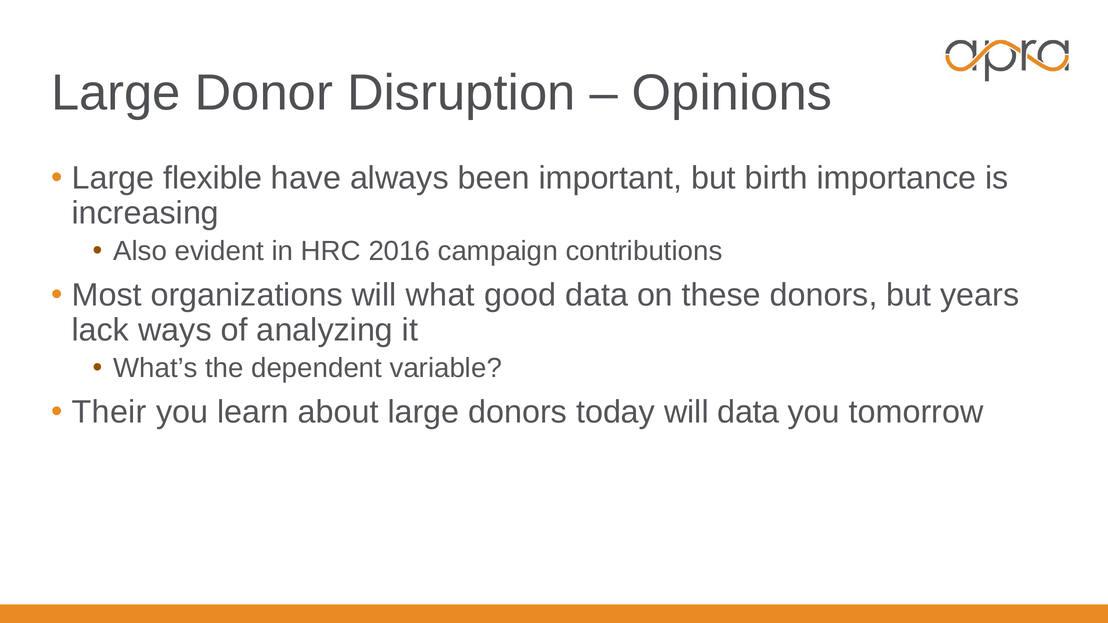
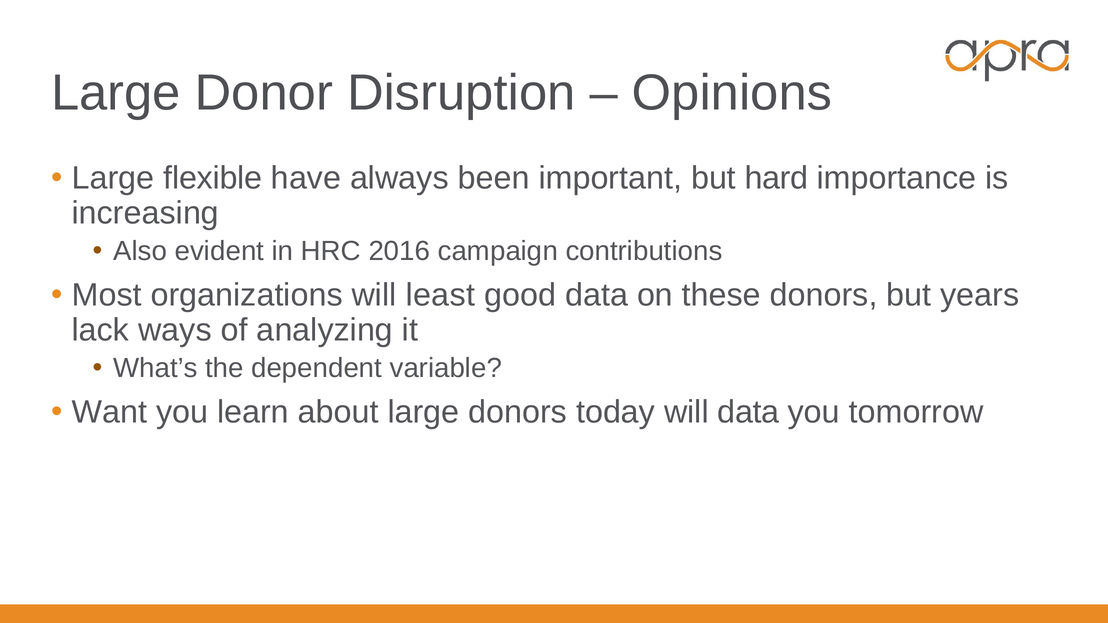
birth: birth -> hard
what: what -> least
Their: Their -> Want
